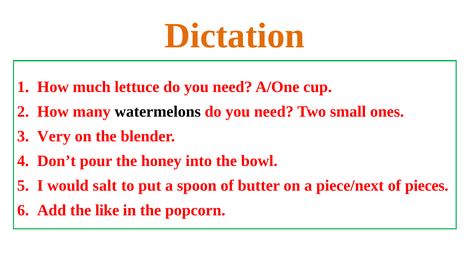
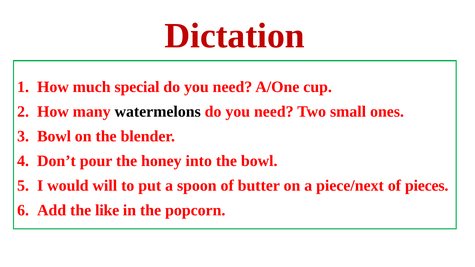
Dictation colour: orange -> red
lettuce: lettuce -> special
Very at (54, 136): Very -> Bowl
salt: salt -> will
